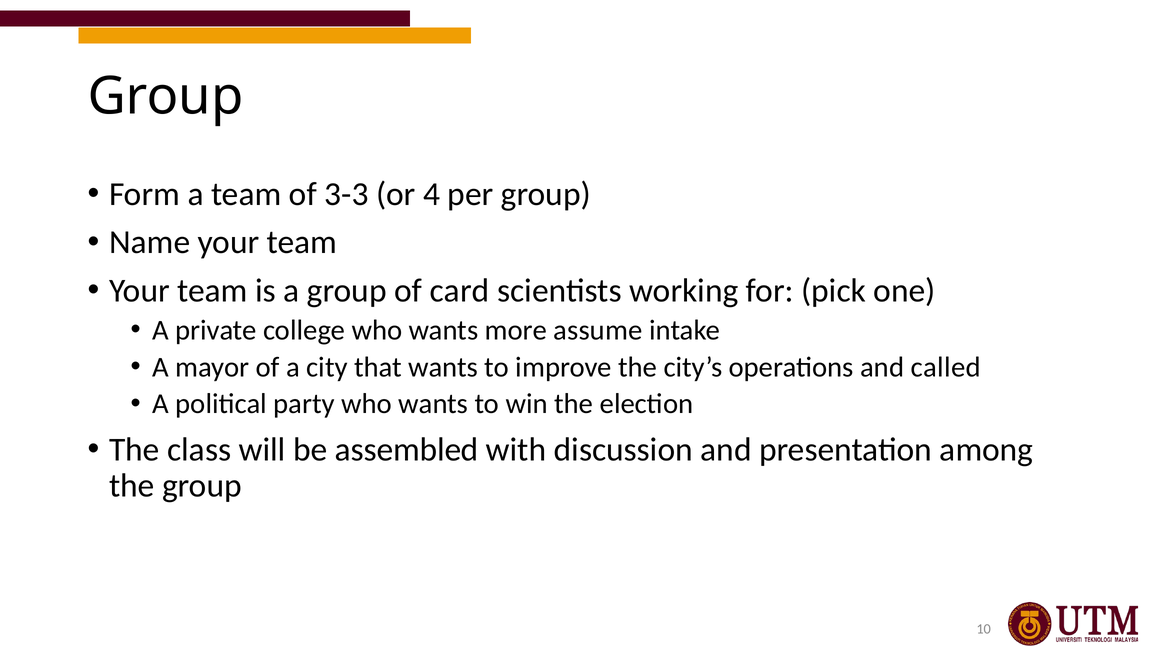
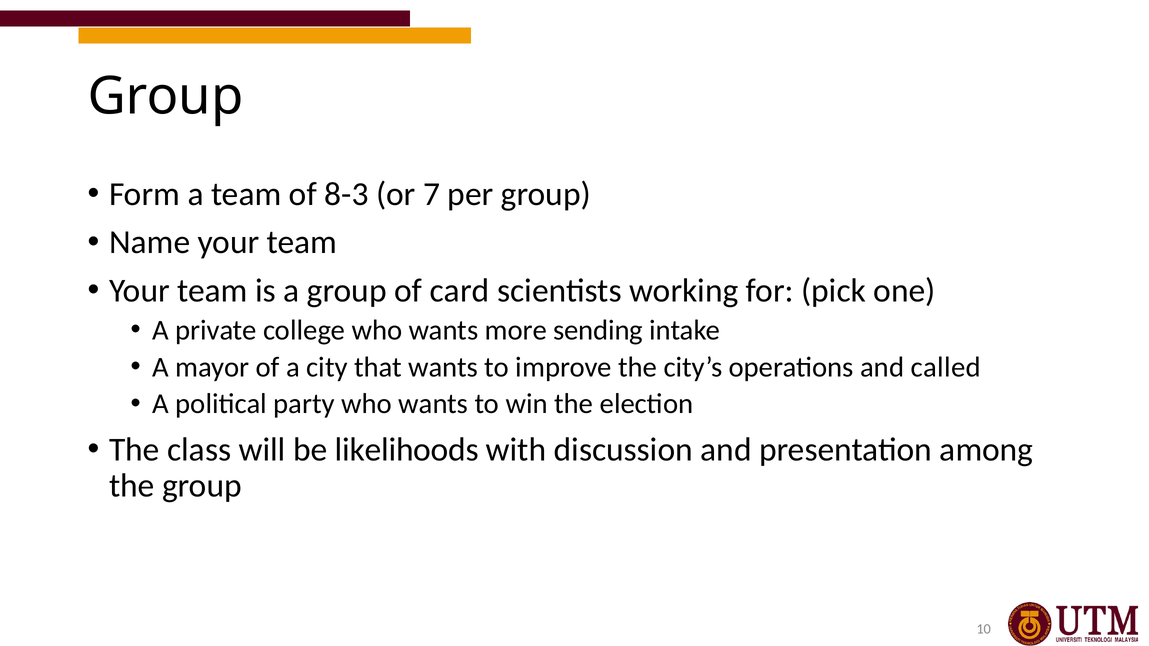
3-3: 3-3 -> 8-3
4: 4 -> 7
assume: assume -> sending
assembled: assembled -> likelihoods
